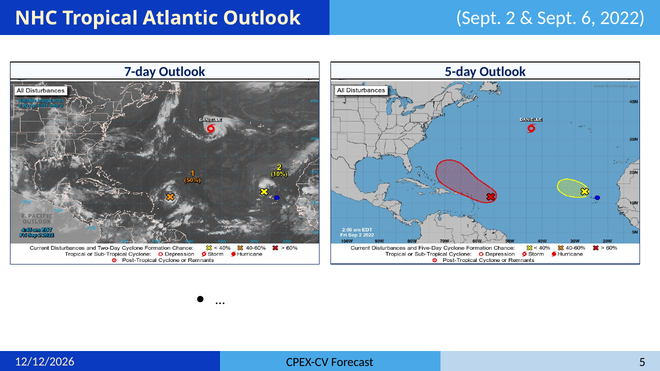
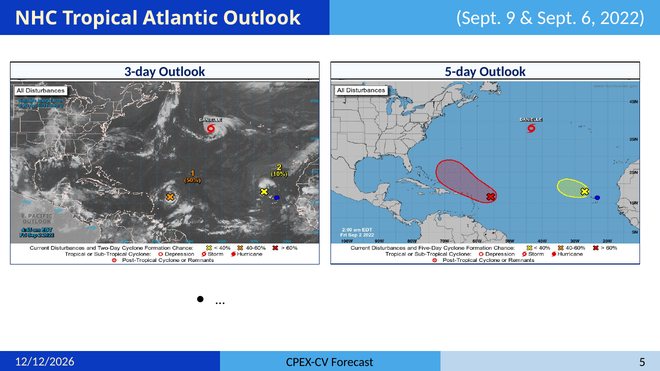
2: 2 -> 9
7-day: 7-day -> 3-day
